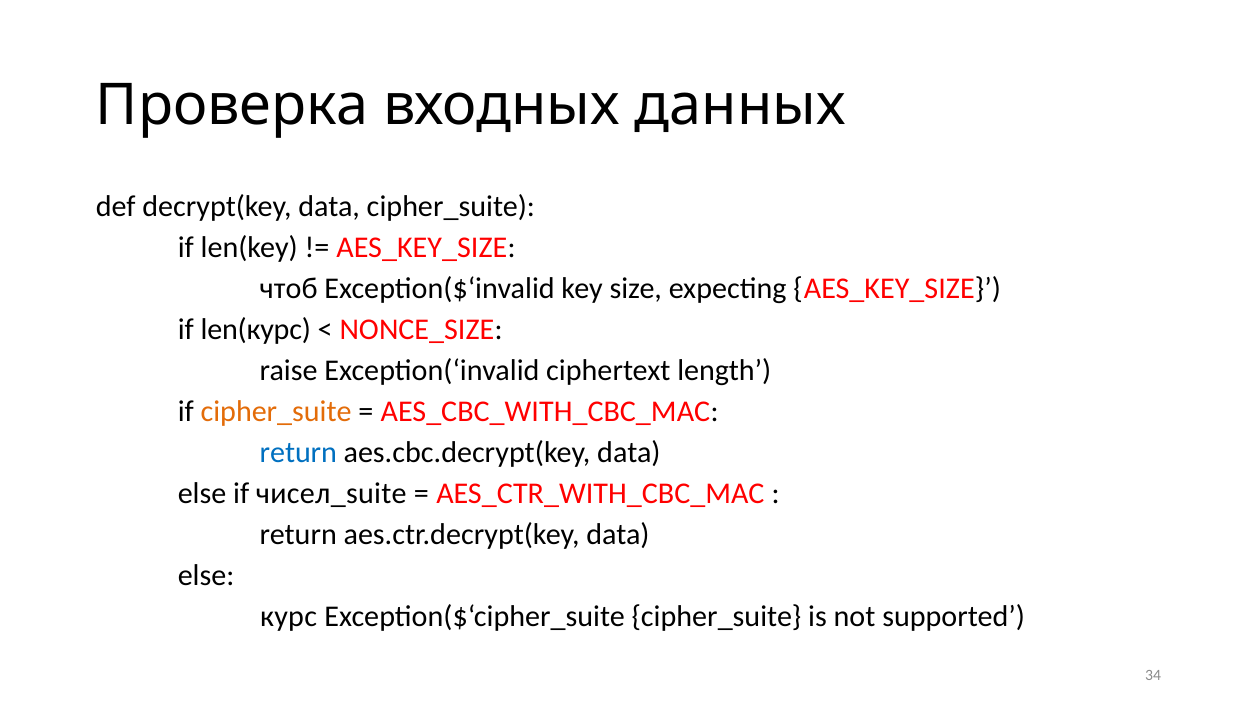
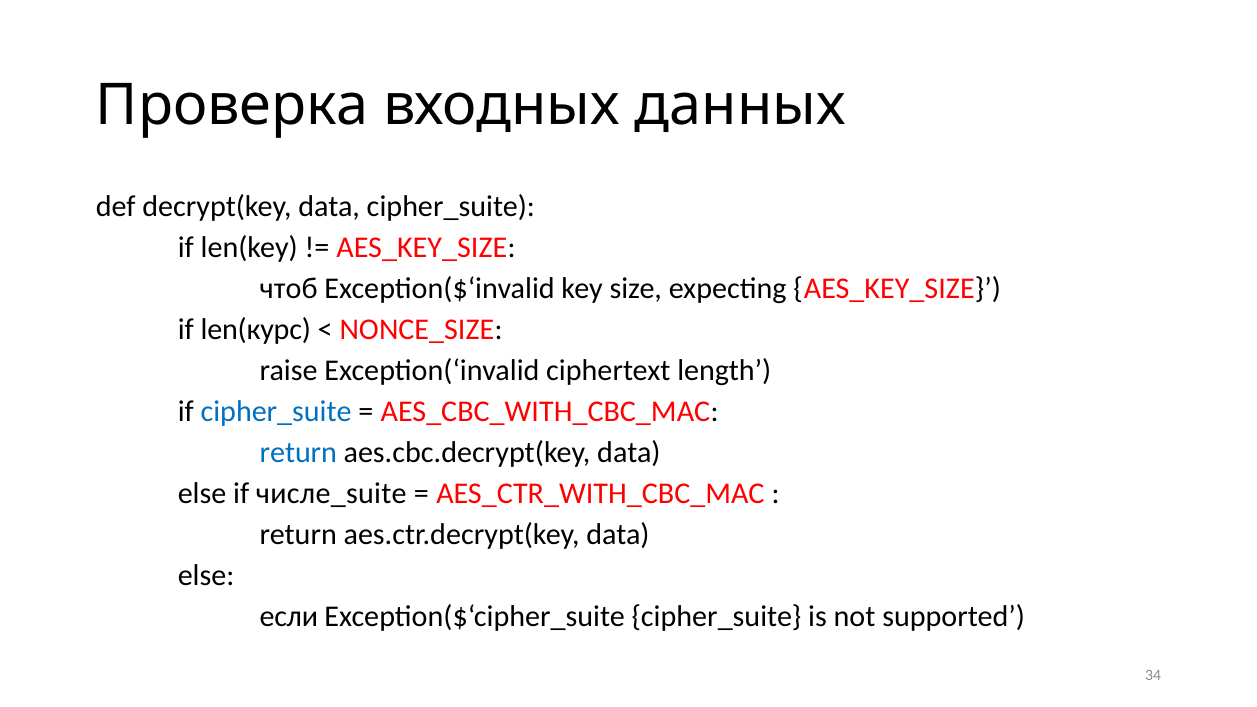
cipher_suite at (276, 411) colour: orange -> blue
чисел_suite: чисел_suite -> числе_suite
курс: курс -> если
